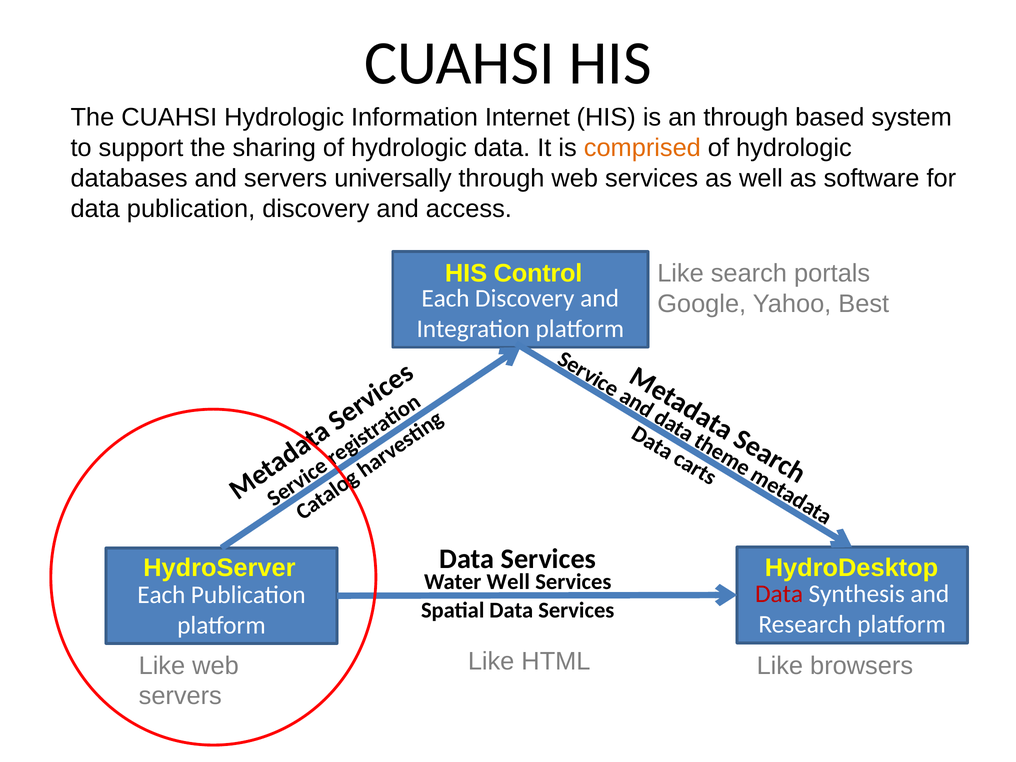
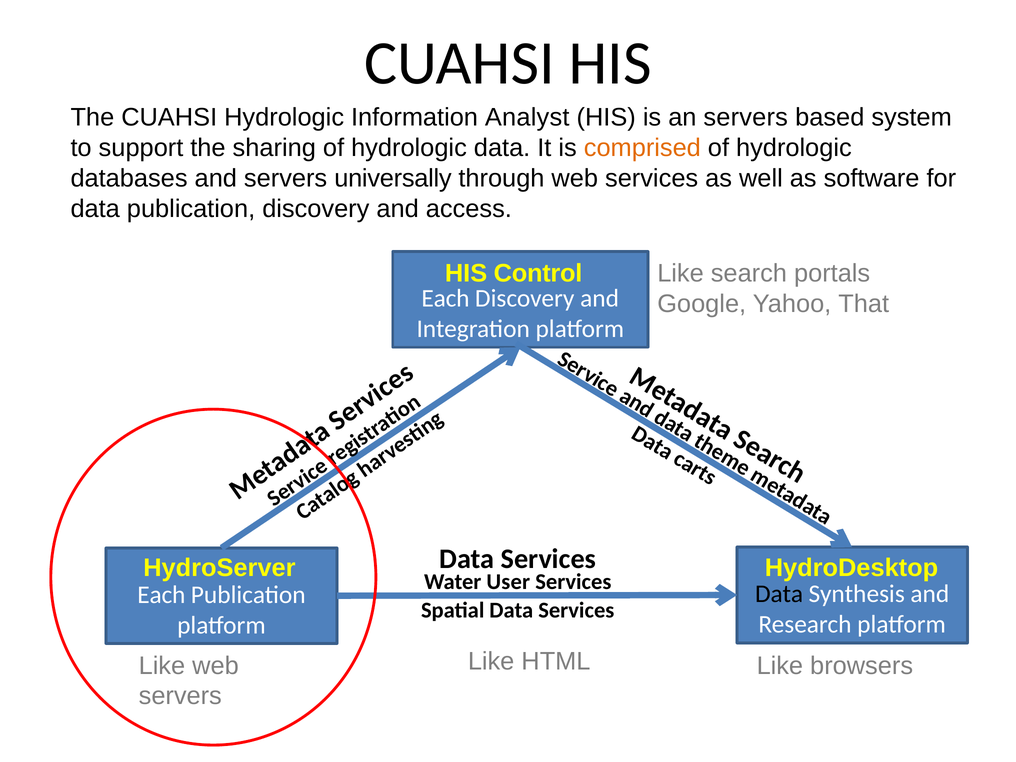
Internet: Internet -> Analyst
an through: through -> servers
Best: Best -> That
Water Well: Well -> User
Data at (779, 594) colour: red -> black
